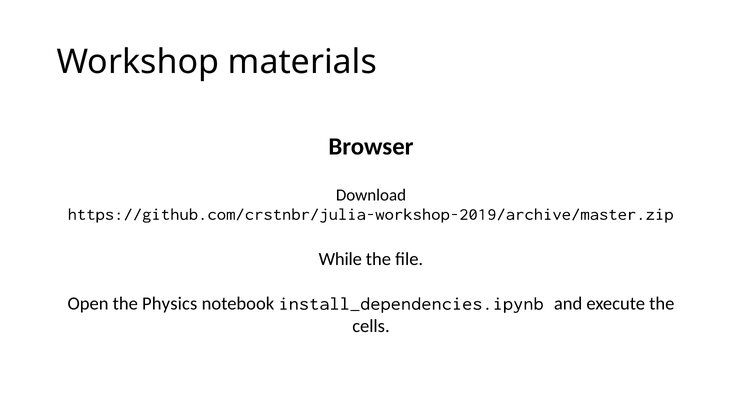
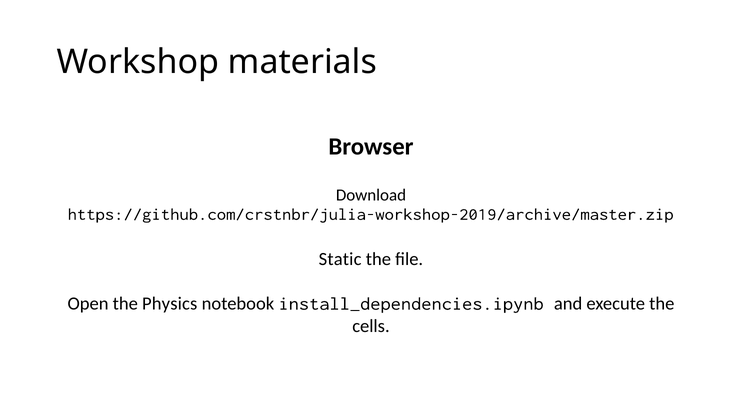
While: While -> Static
